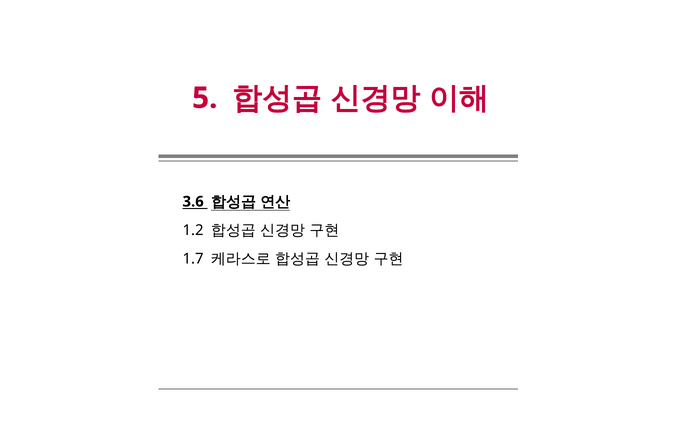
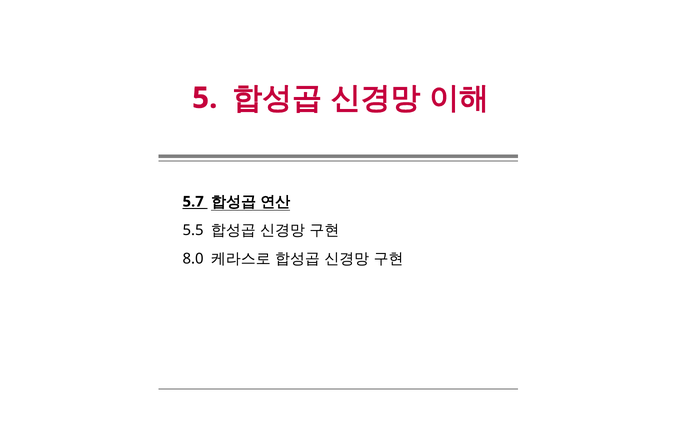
3.6: 3.6 -> 5.7
1.2: 1.2 -> 5.5
1.7: 1.7 -> 8.0
